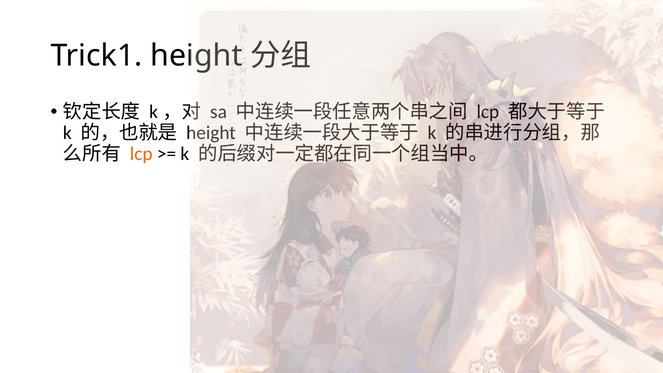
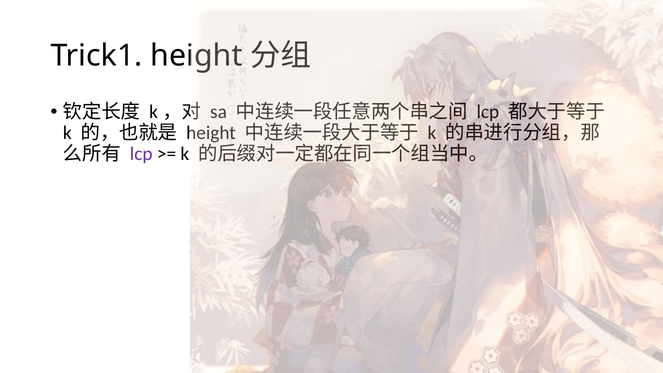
lcp at (141, 154) colour: orange -> purple
